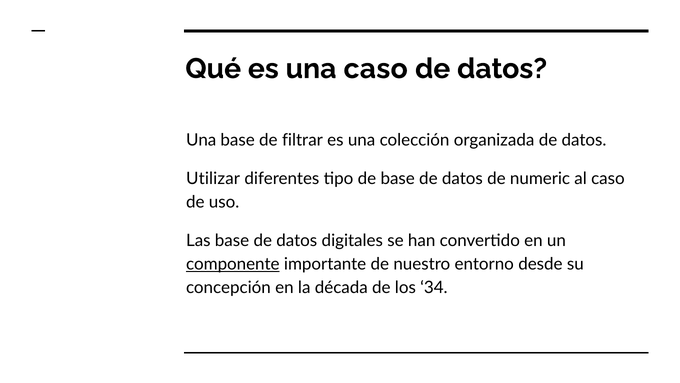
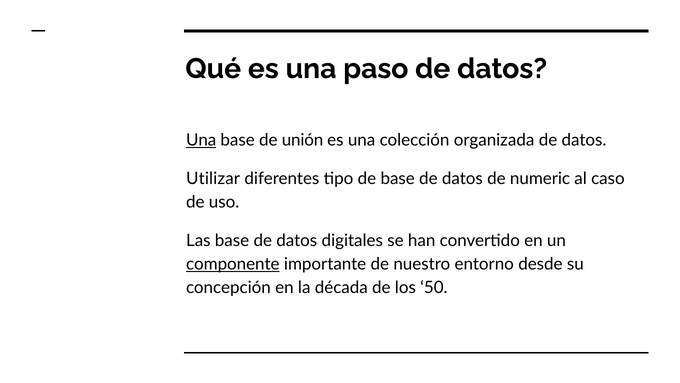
una caso: caso -> paso
Una at (201, 140) underline: none -> present
filtrar: filtrar -> unión
34: 34 -> 50
